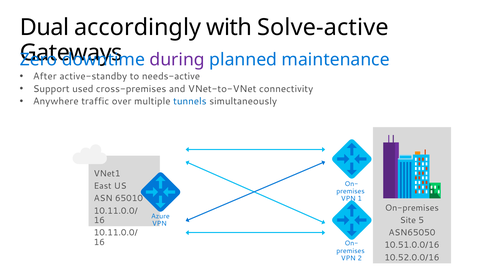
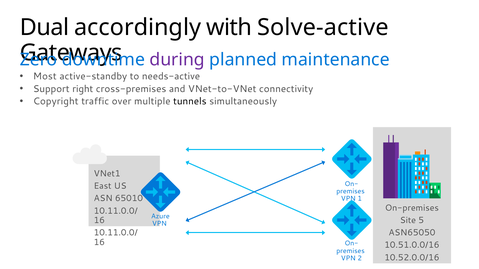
After: After -> Most
used: used -> right
Anywhere: Anywhere -> Copyright
tunnels colour: blue -> black
